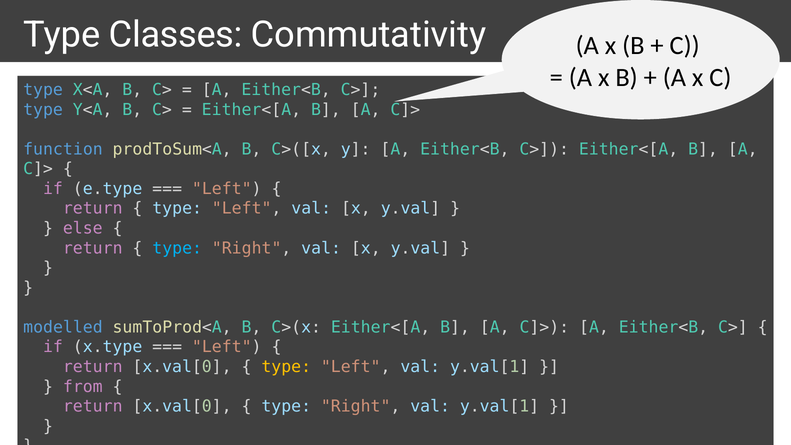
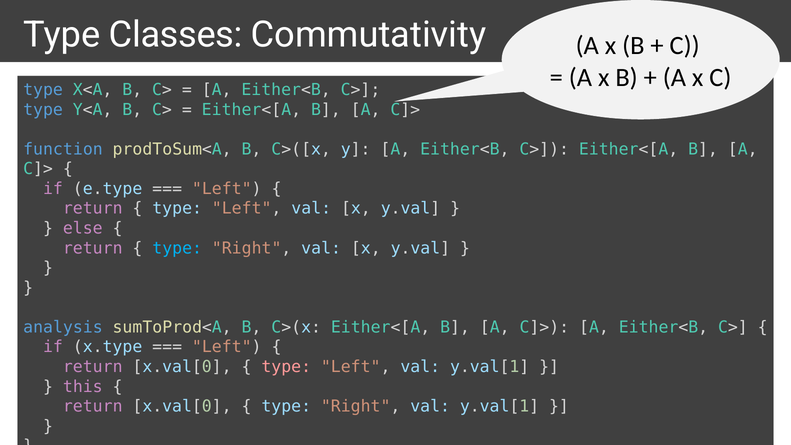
modelled: modelled -> analysis
type at (286, 367) colour: yellow -> pink
from: from -> this
